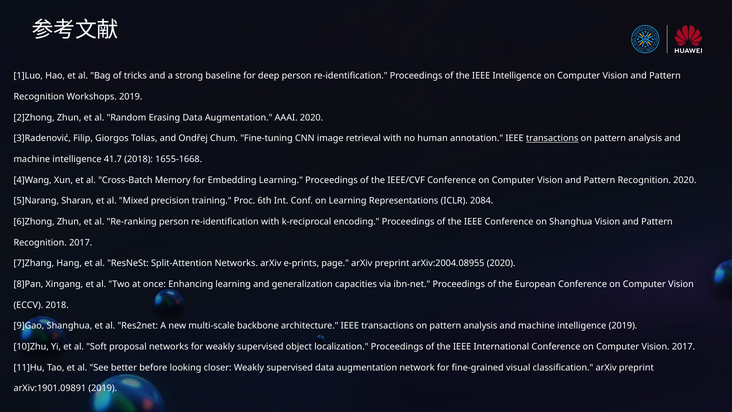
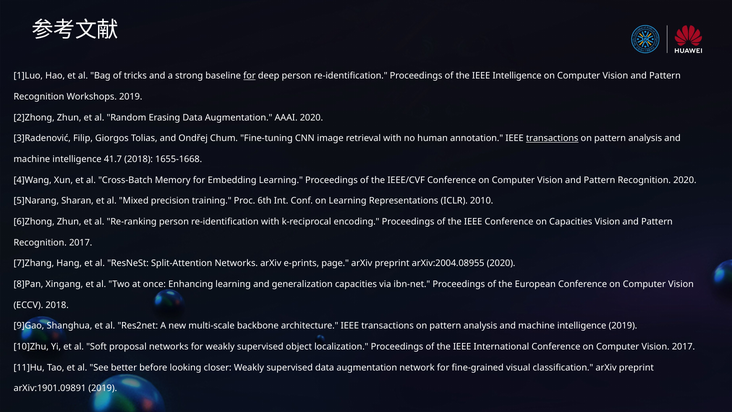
for at (249, 76) underline: none -> present
2084: 2084 -> 2010
on Shanghua: Shanghua -> Capacities
